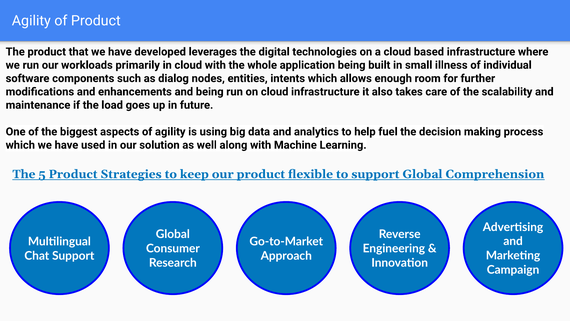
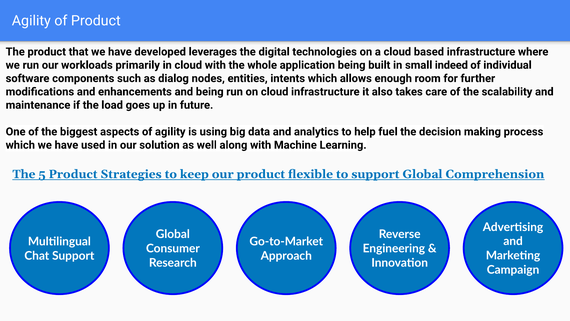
illness: illness -> indeed
